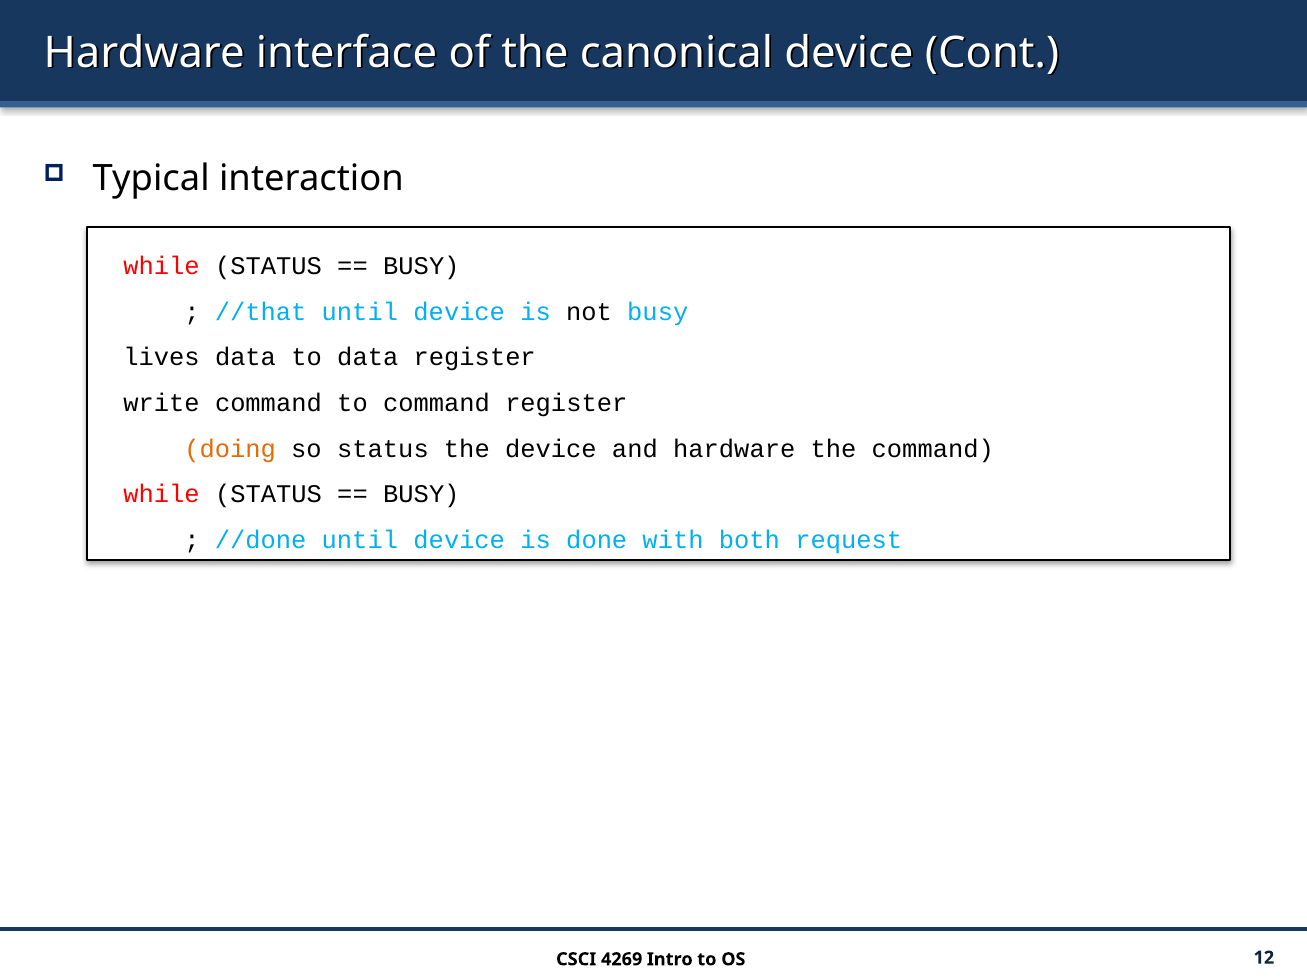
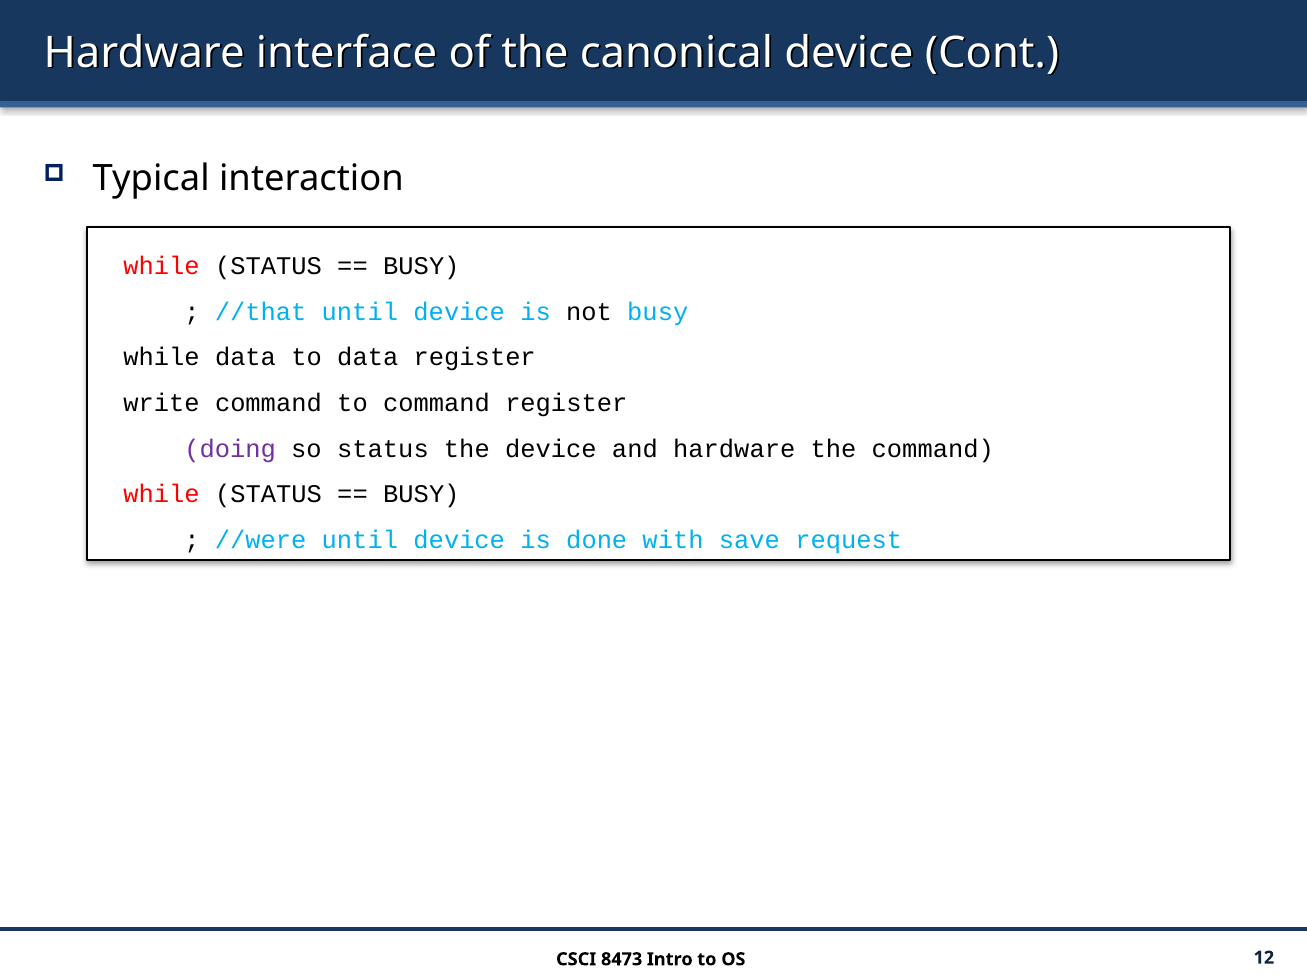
lives at (161, 357): lives -> while
doing colour: orange -> purple
//done: //done -> //were
both: both -> save
4269: 4269 -> 8473
